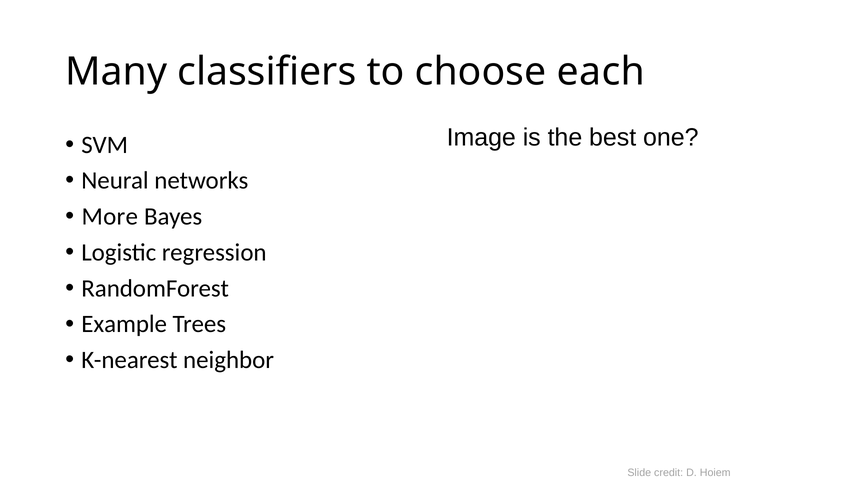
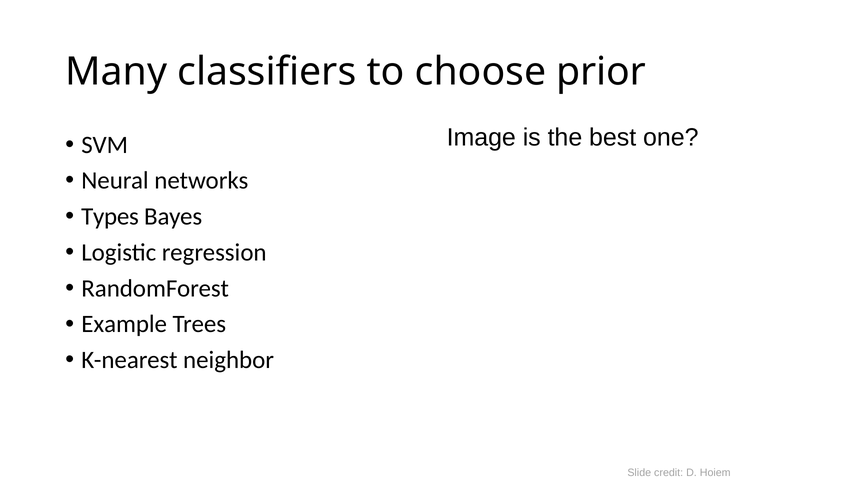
each: each -> prior
More: More -> Types
